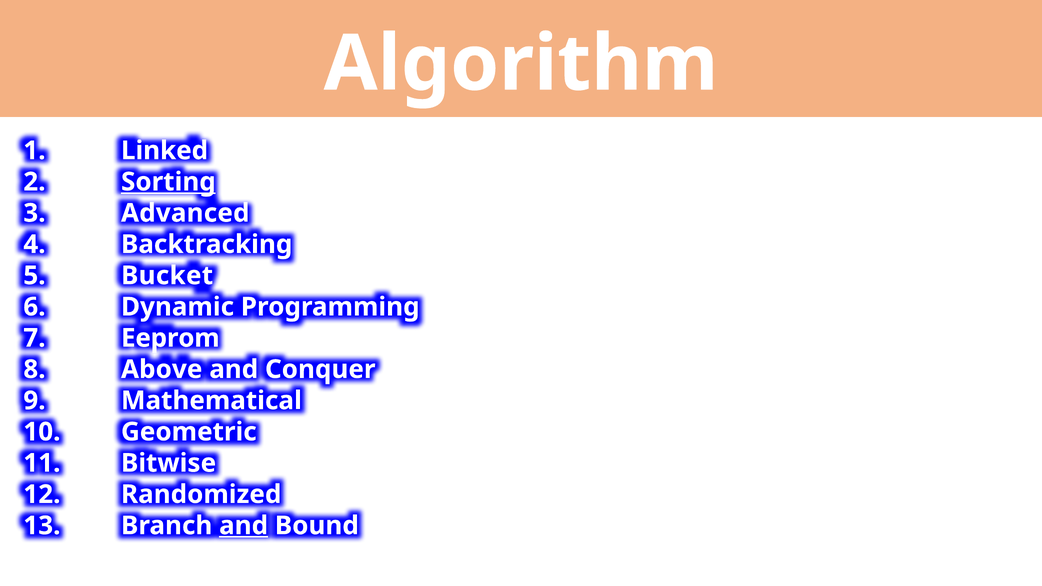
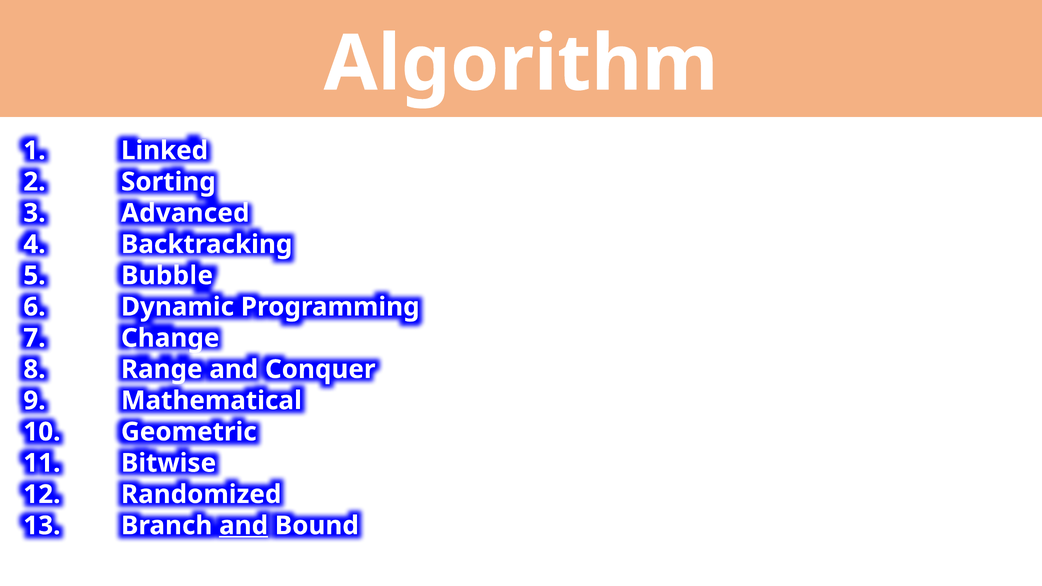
Sorting underline: present -> none
Bucket: Bucket -> Bubble
Eeprom: Eeprom -> Change
Above: Above -> Range
